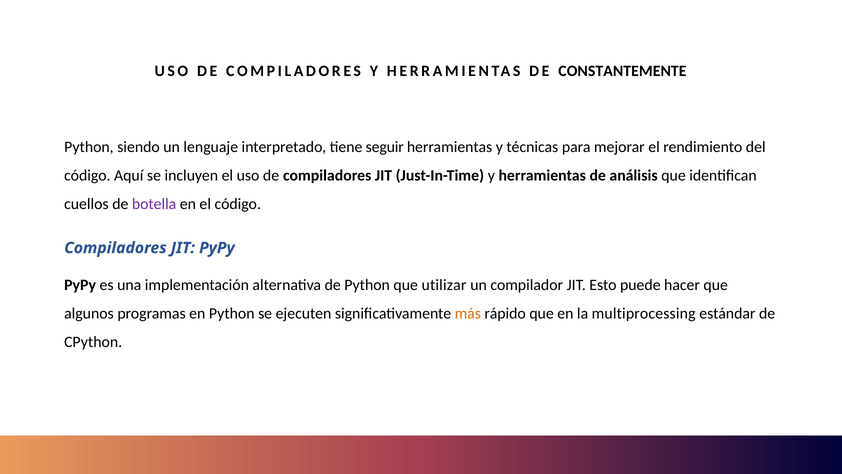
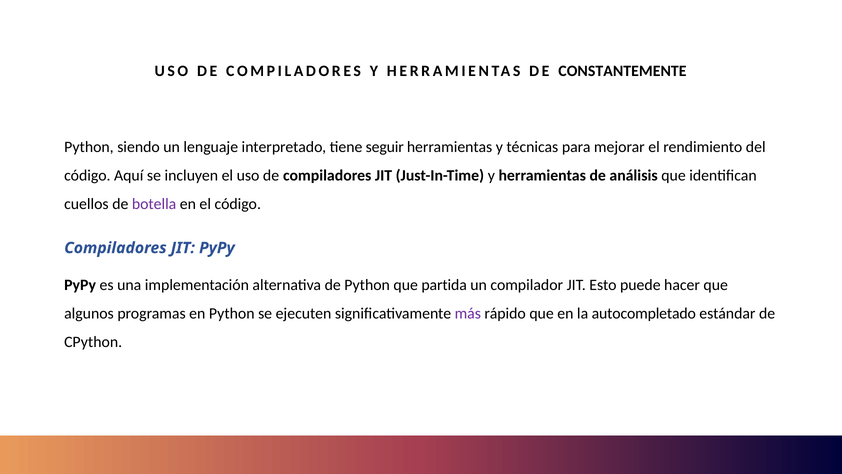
utilizar: utilizar -> partida
más colour: orange -> purple
multiprocessing: multiprocessing -> autocompletado
